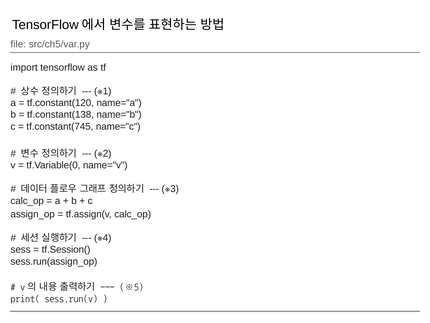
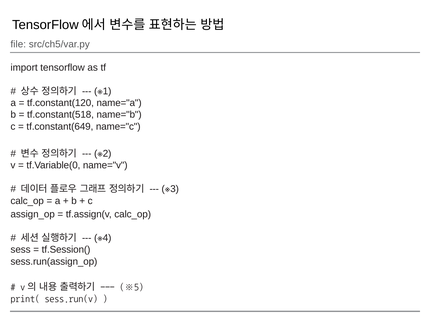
tf.constant(138: tf.constant(138 -> tf.constant(518
tf.constant(745: tf.constant(745 -> tf.constant(649
